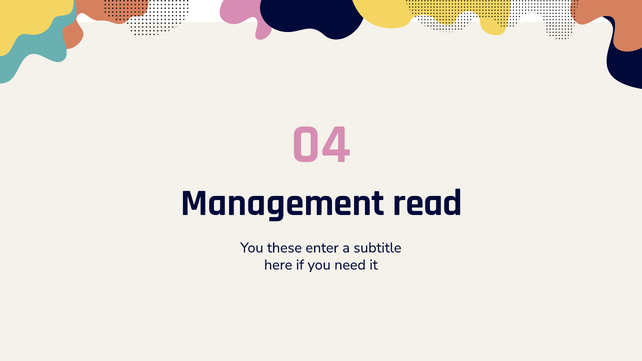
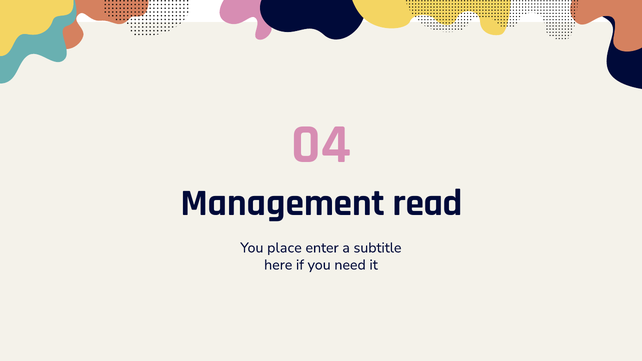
these: these -> place
